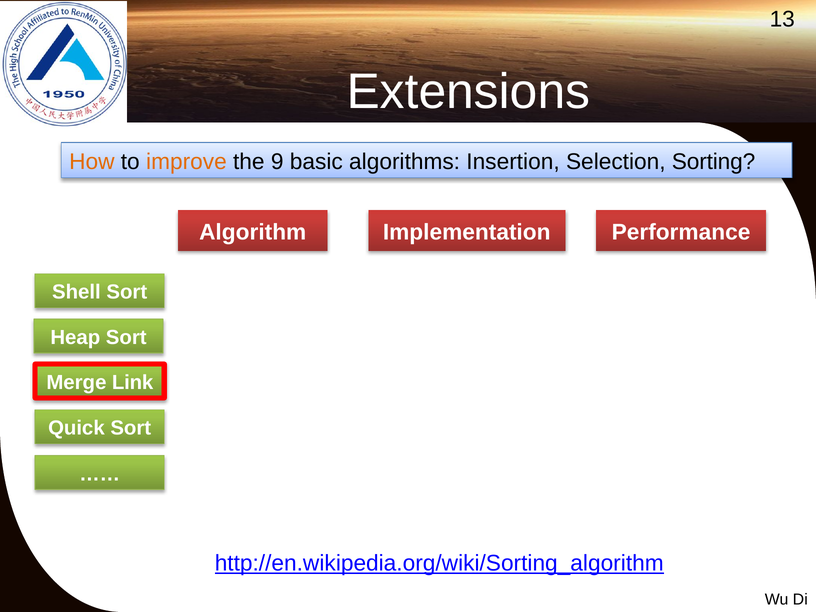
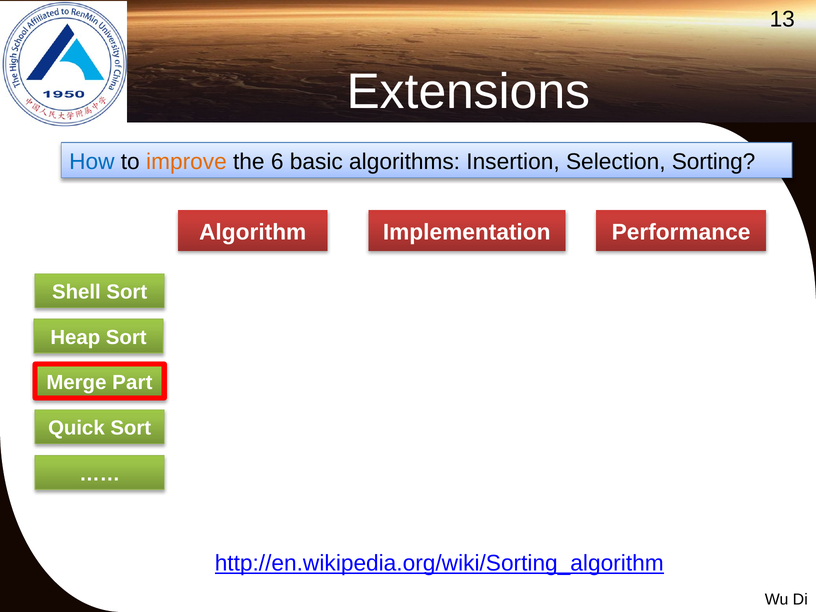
How colour: orange -> blue
9: 9 -> 6
Link: Link -> Part
